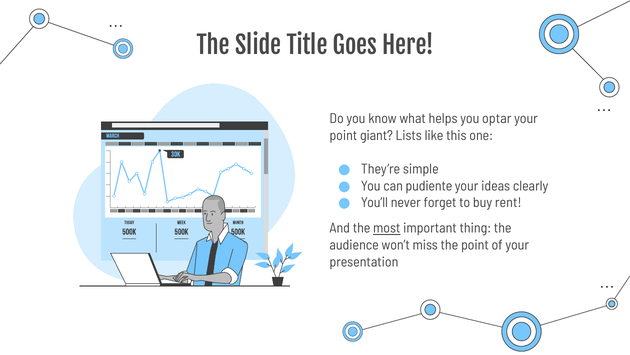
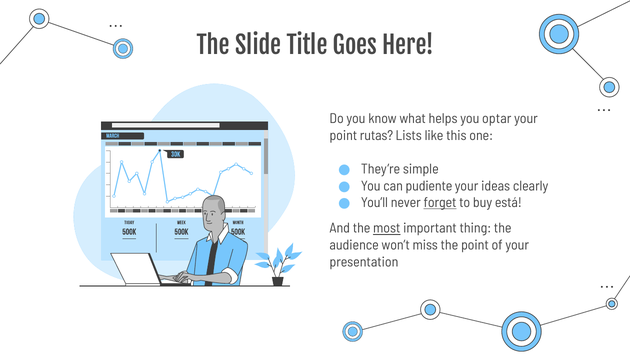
giant: giant -> rutas
forget underline: none -> present
rent: rent -> está
